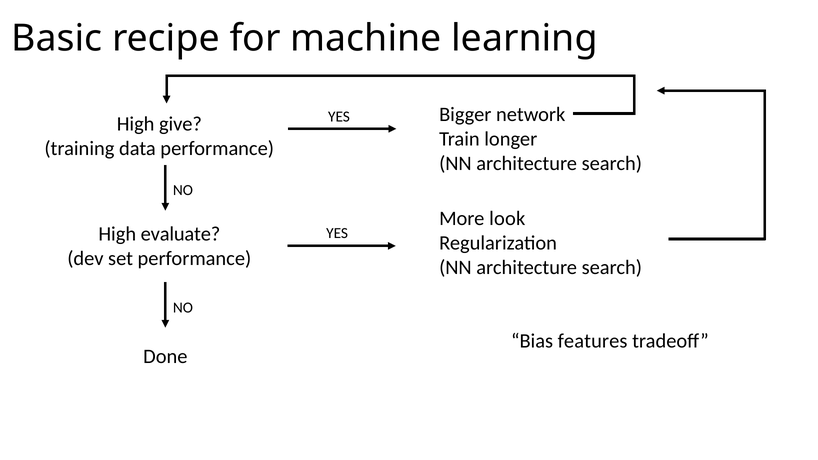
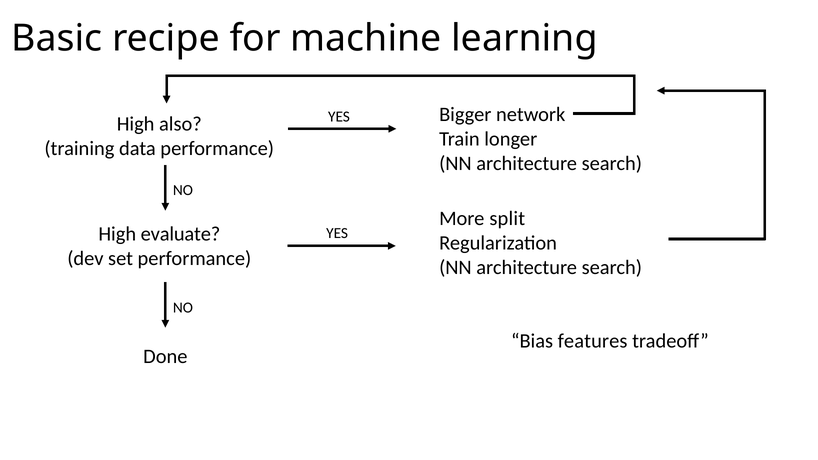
give: give -> also
look: look -> split
